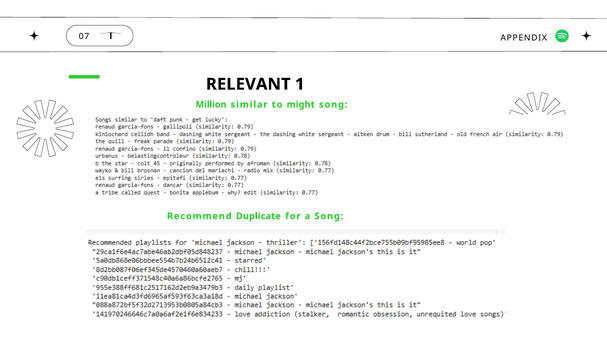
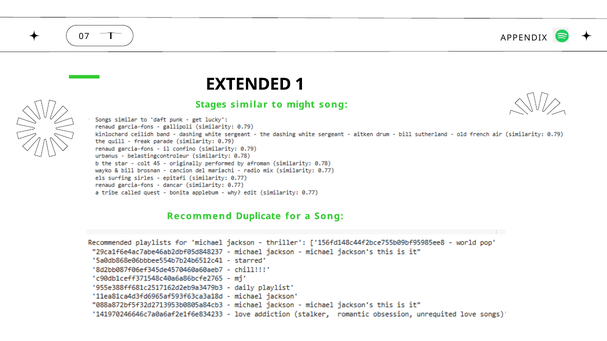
RELEVANT: RELEVANT -> EXTENDED
Million: Million -> Stages
